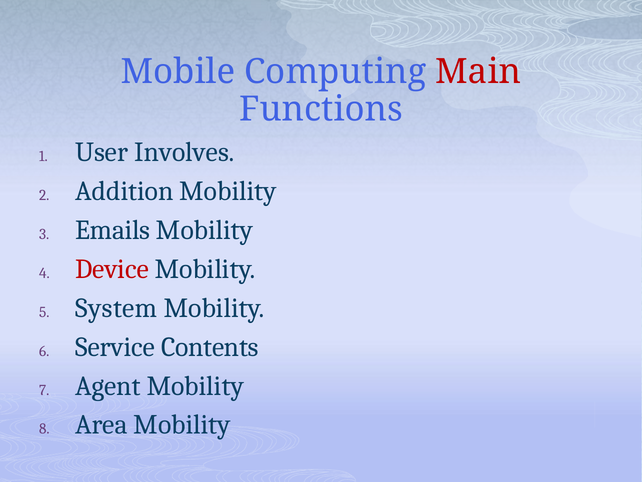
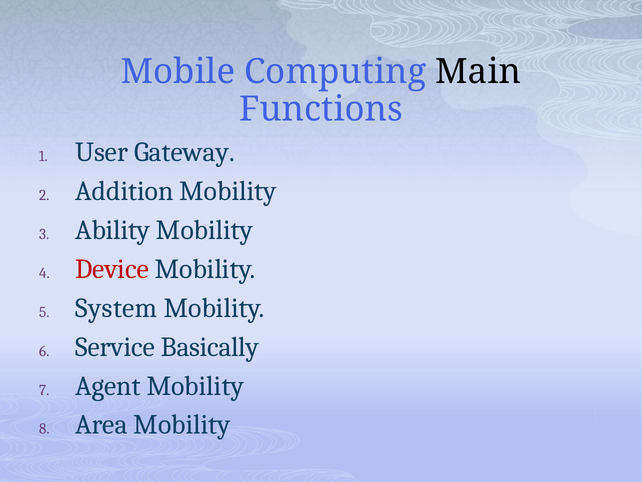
Main colour: red -> black
Involves: Involves -> Gateway
Emails: Emails -> Ability
Contents: Contents -> Basically
